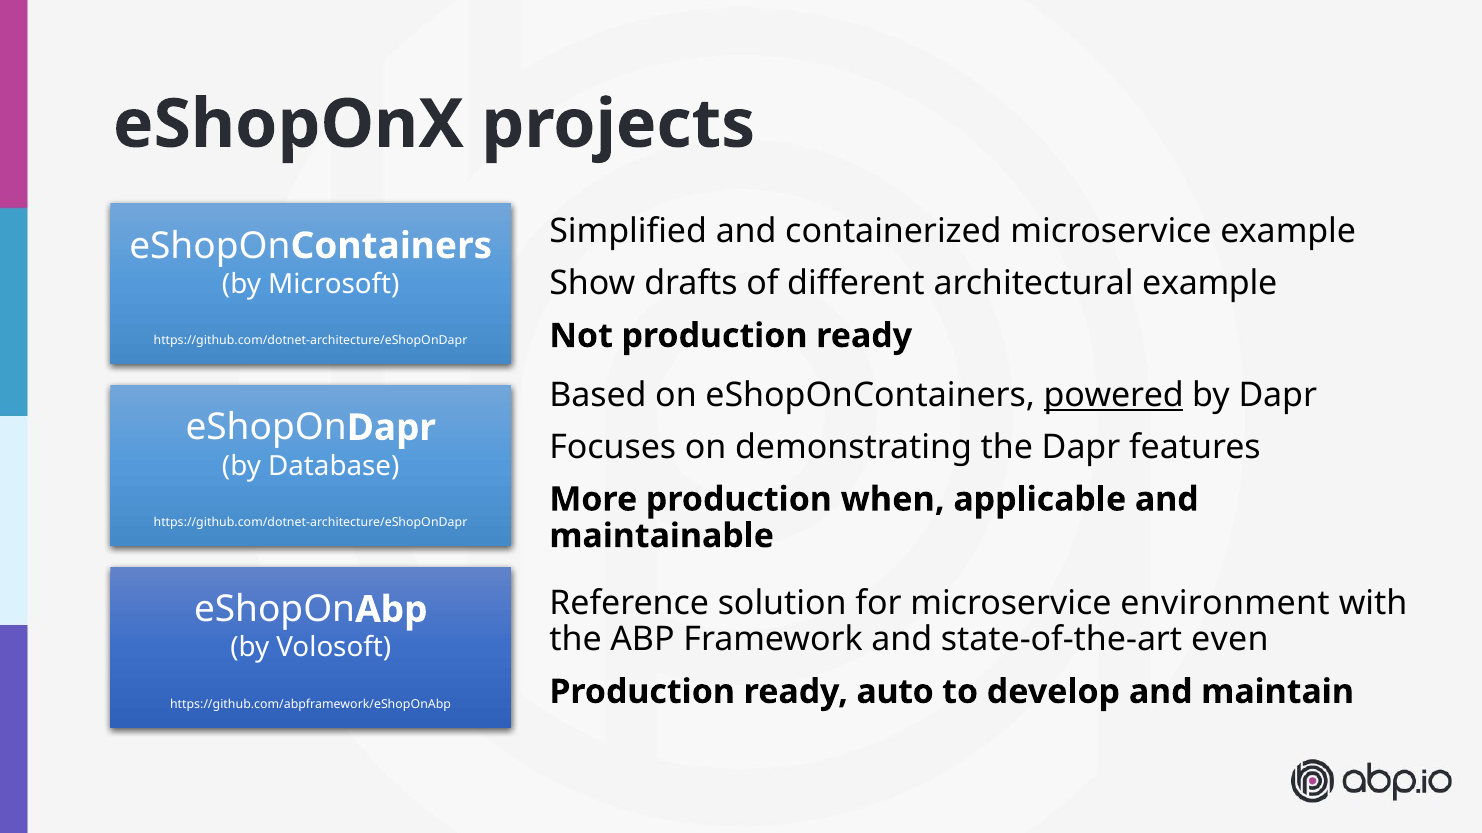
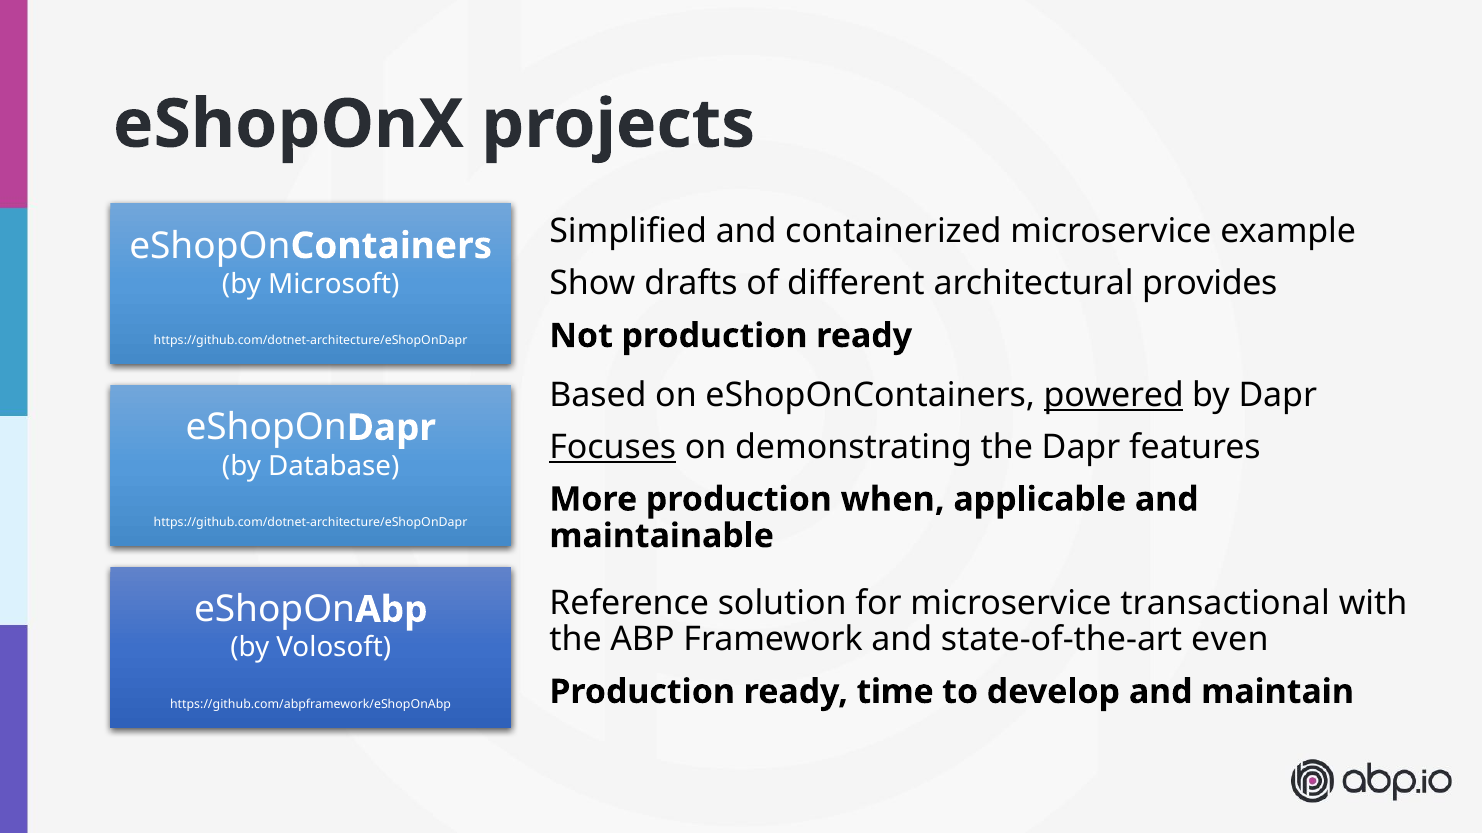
architectural example: example -> provides
Focuses underline: none -> present
environment: environment -> transactional
auto: auto -> time
